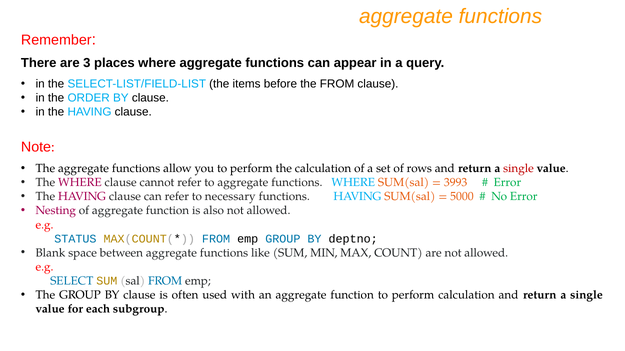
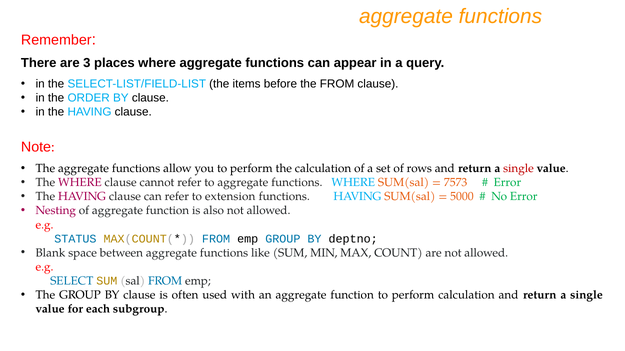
3993: 3993 -> 7573
necessary: necessary -> extension
